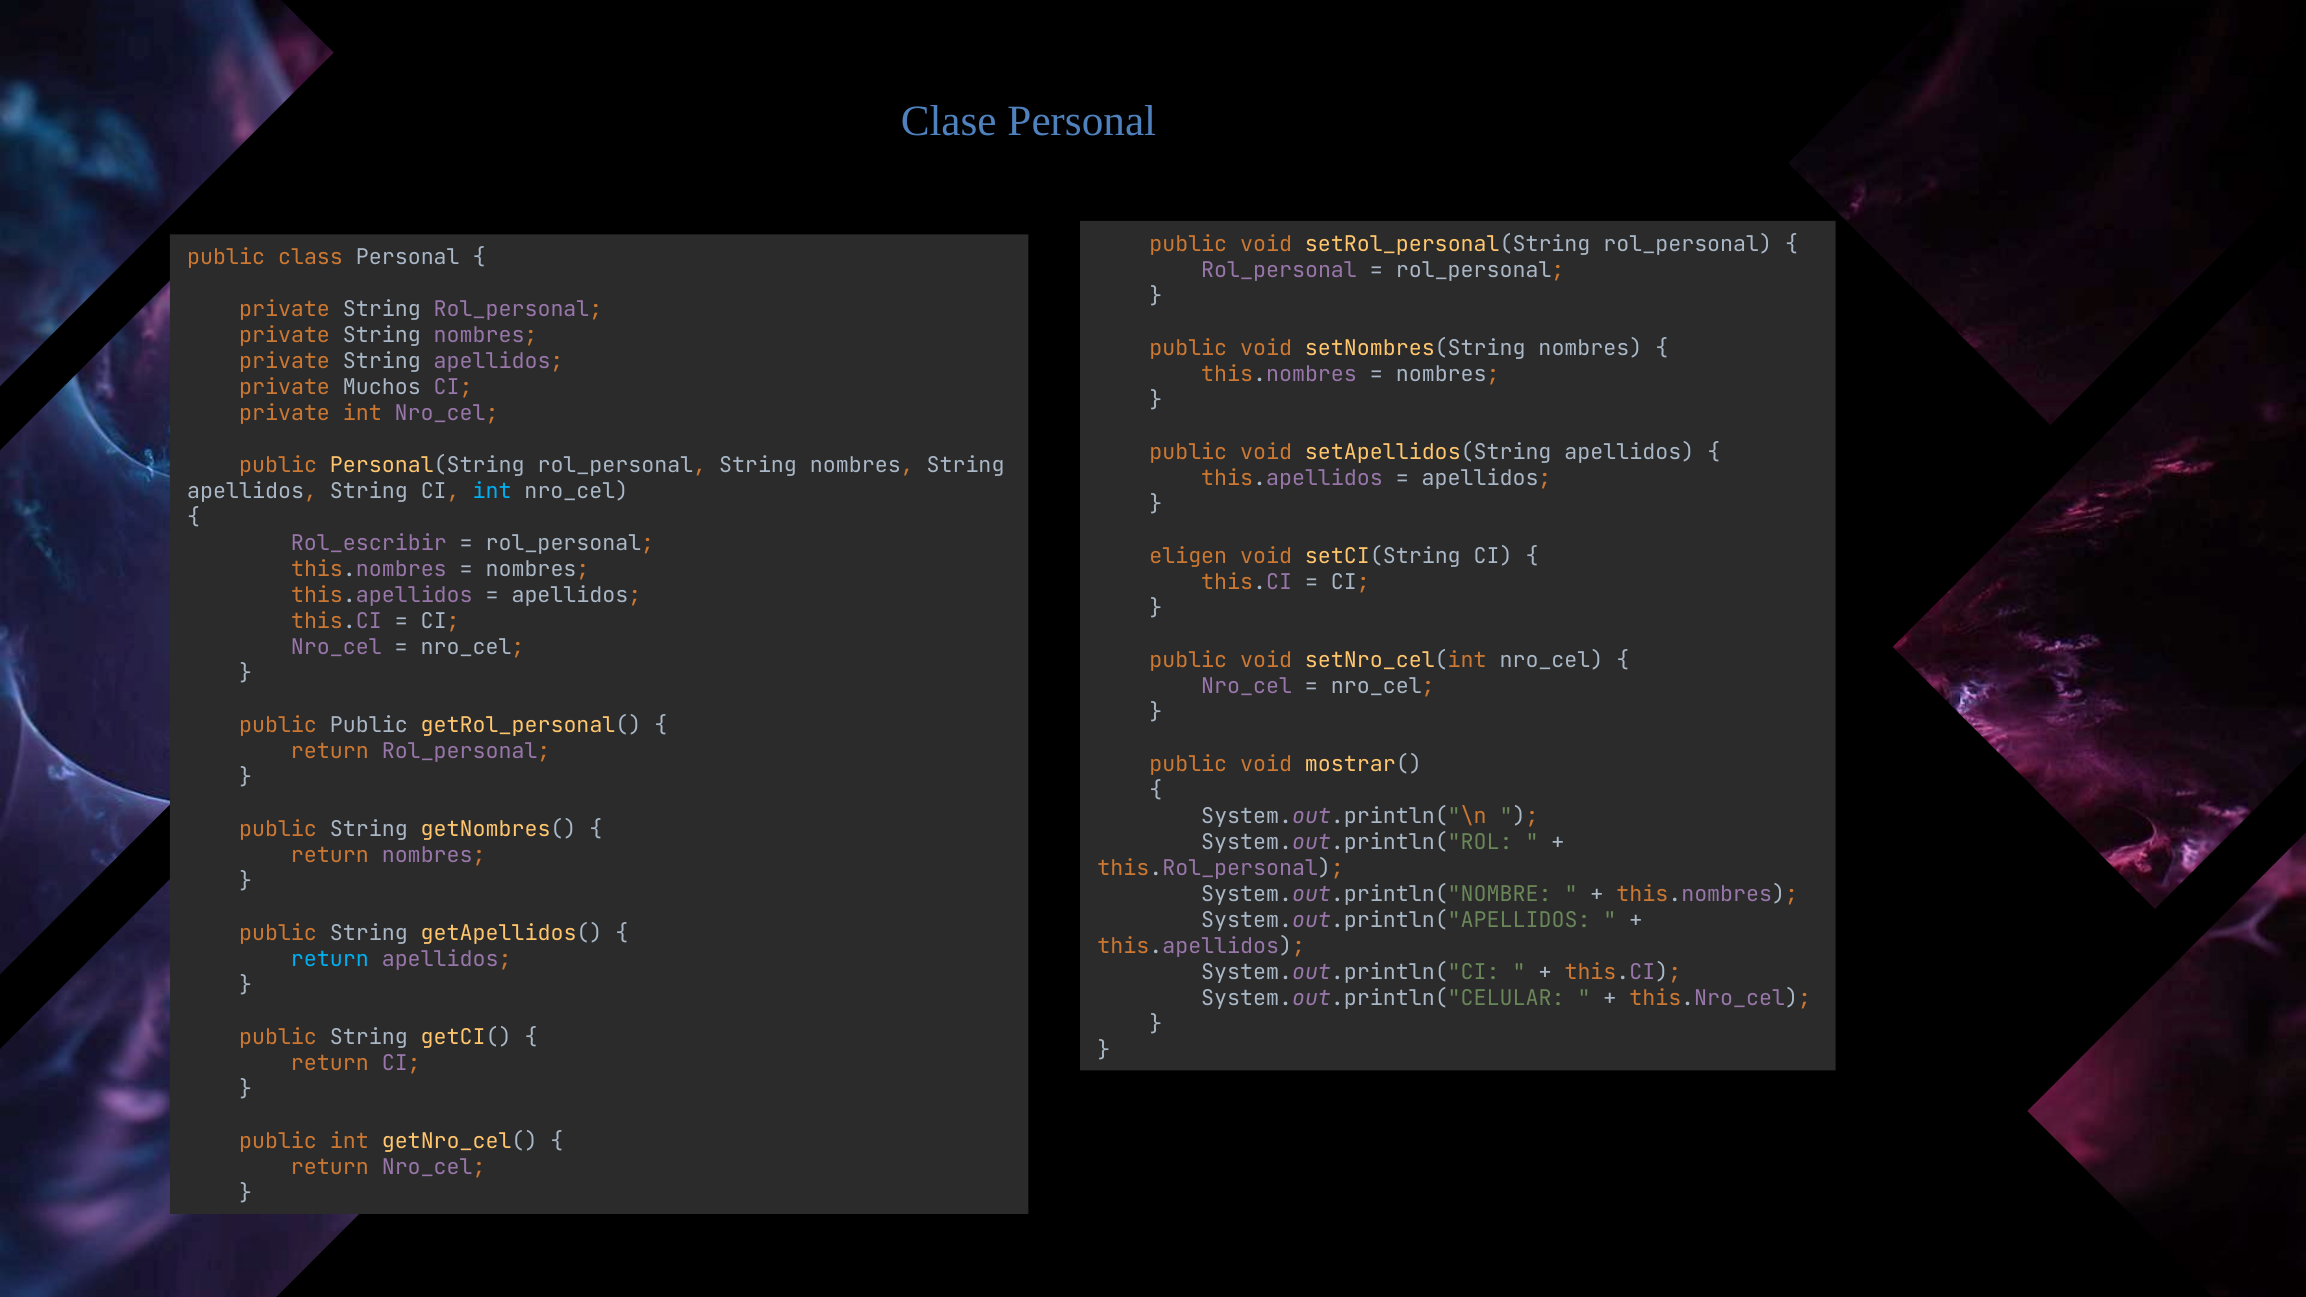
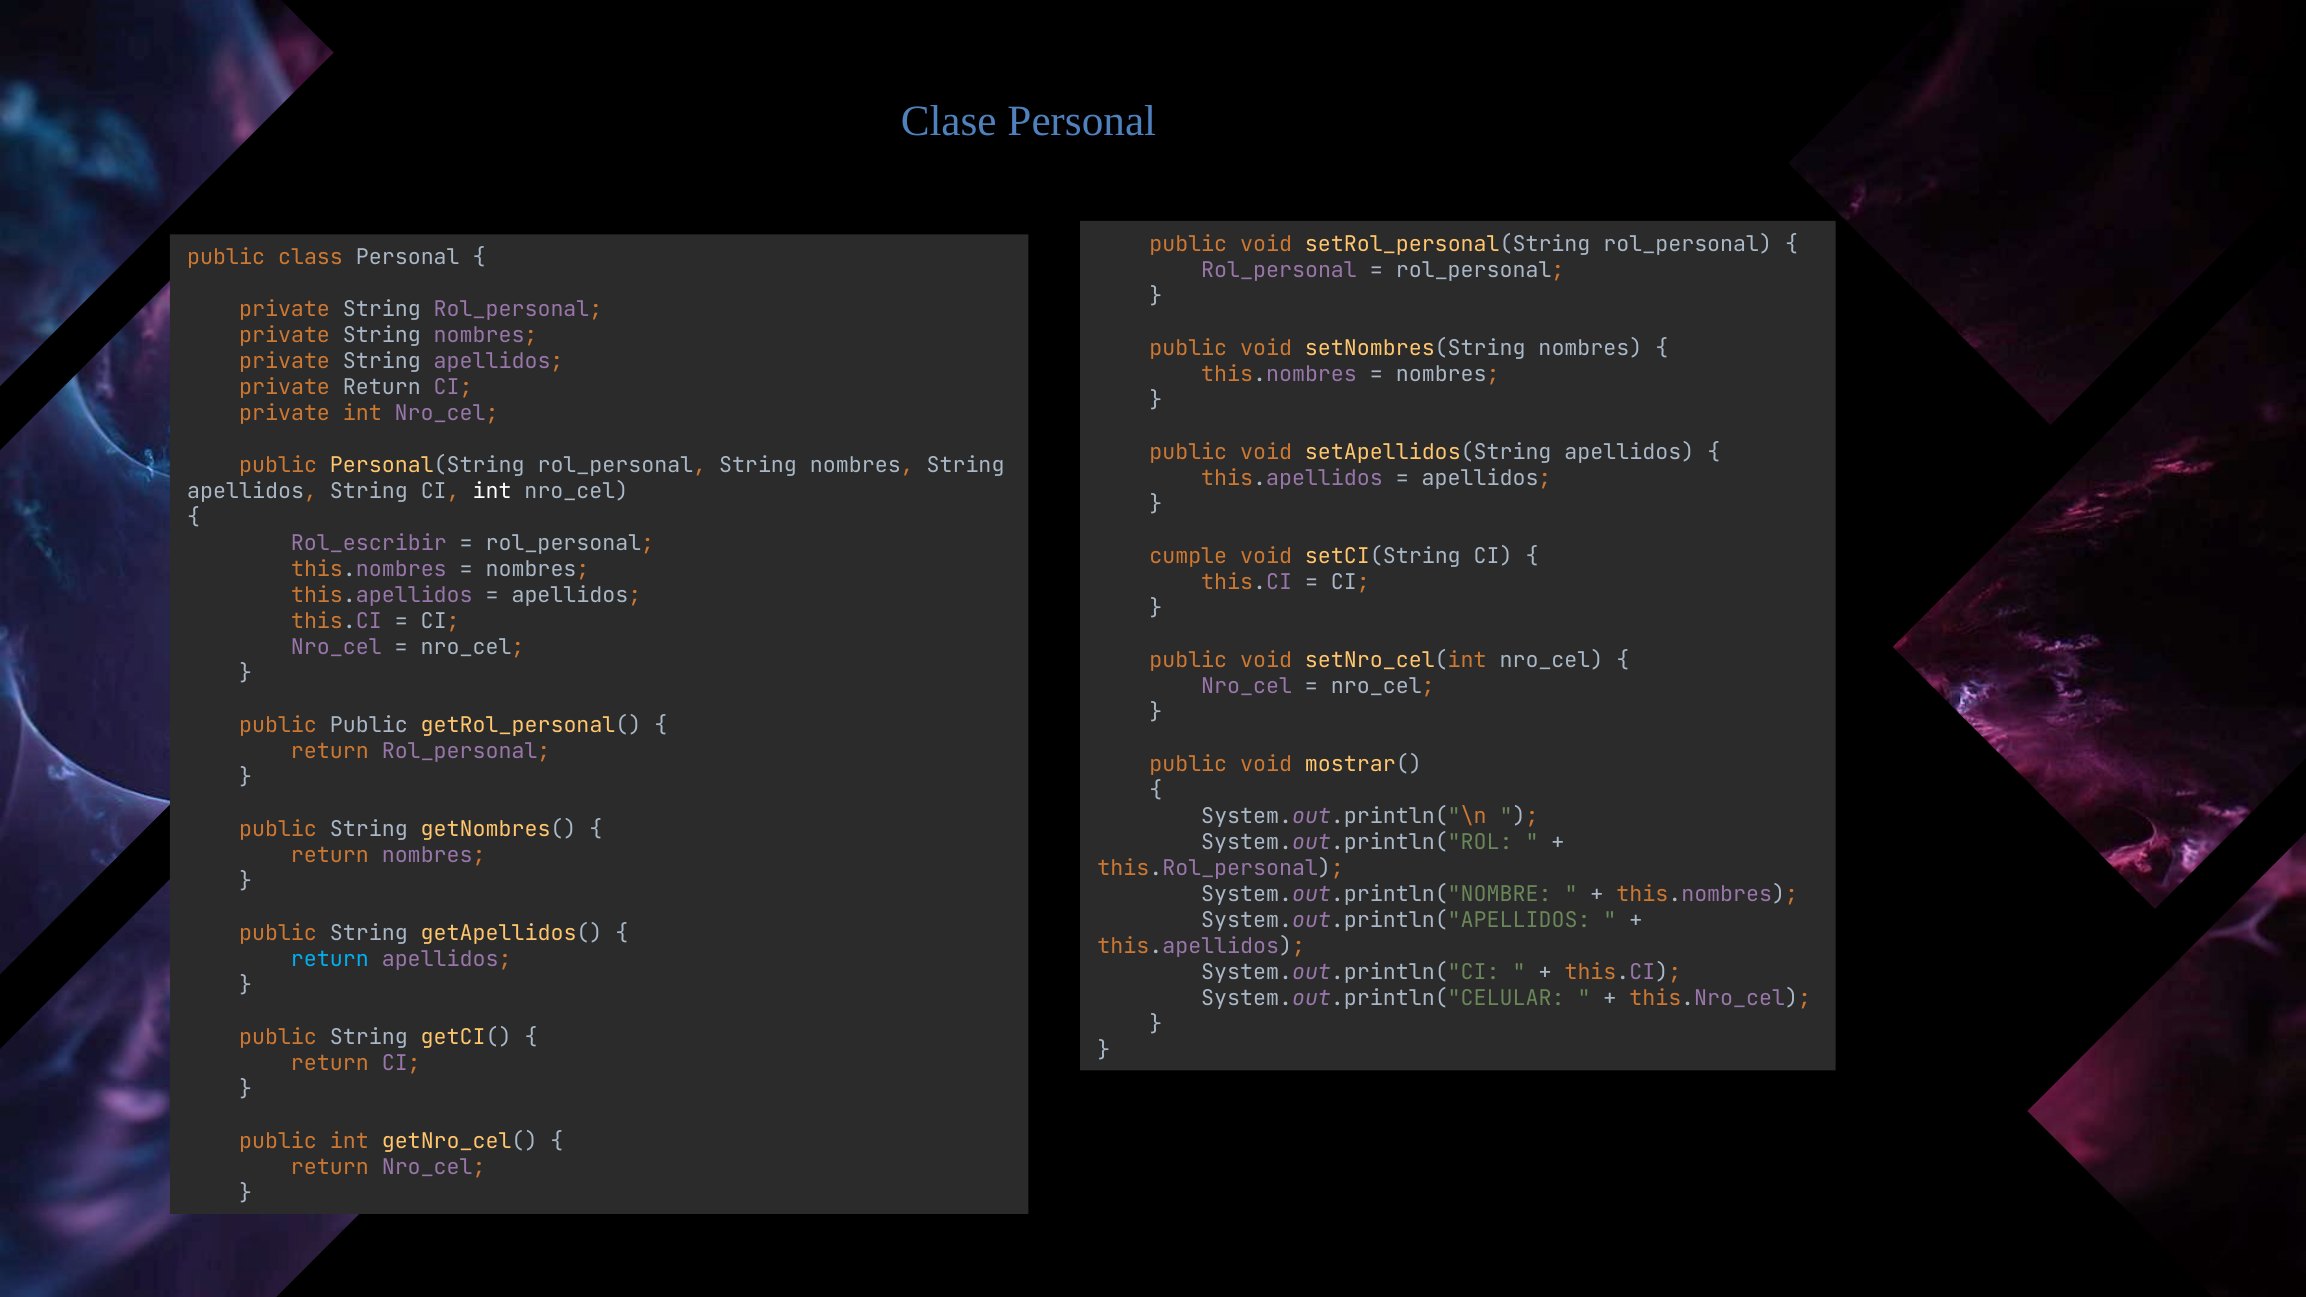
private Muchos: Muchos -> Return
int at (492, 492) colour: light blue -> white
eligen: eligen -> cumple
